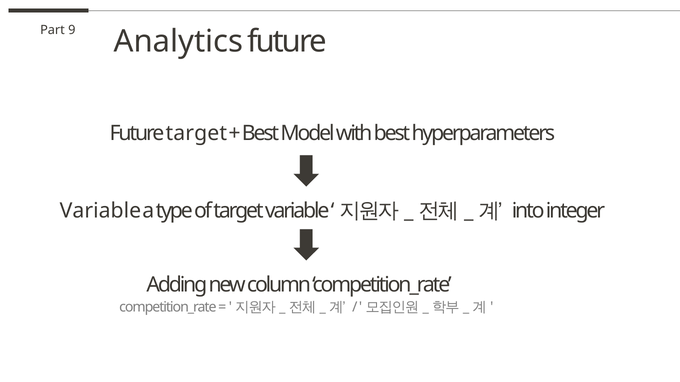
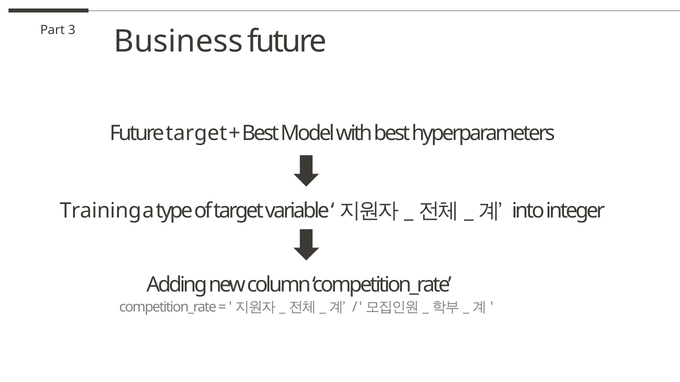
9: 9 -> 3
Analytics: Analytics -> Business
Variable at (100, 211): Variable -> Training
